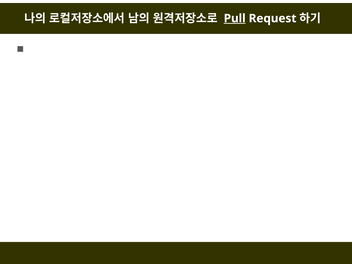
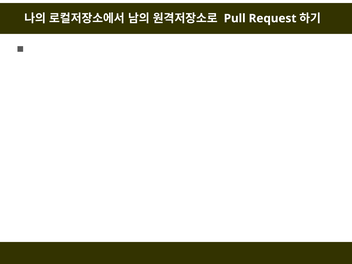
Pull underline: present -> none
